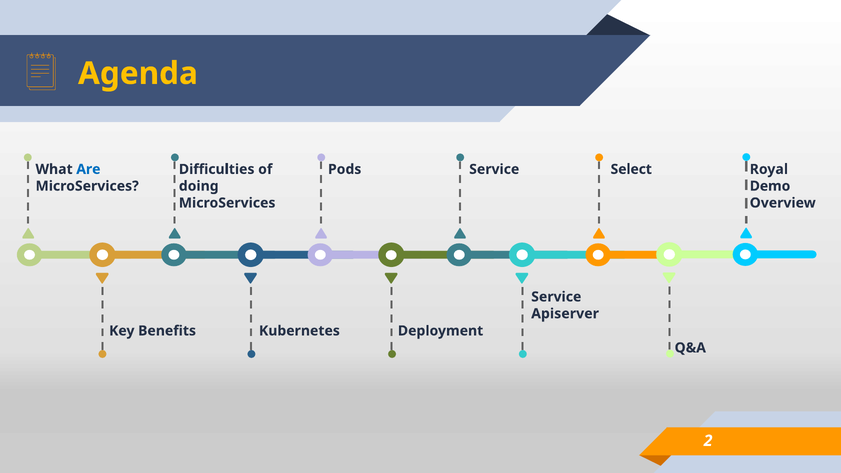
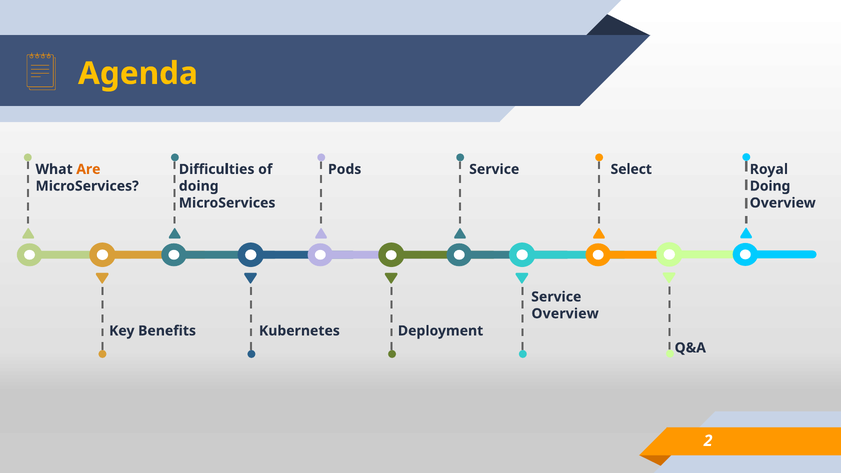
Are colour: blue -> orange
Demo at (770, 186): Demo -> Doing
Apiserver at (565, 314): Apiserver -> Overview
